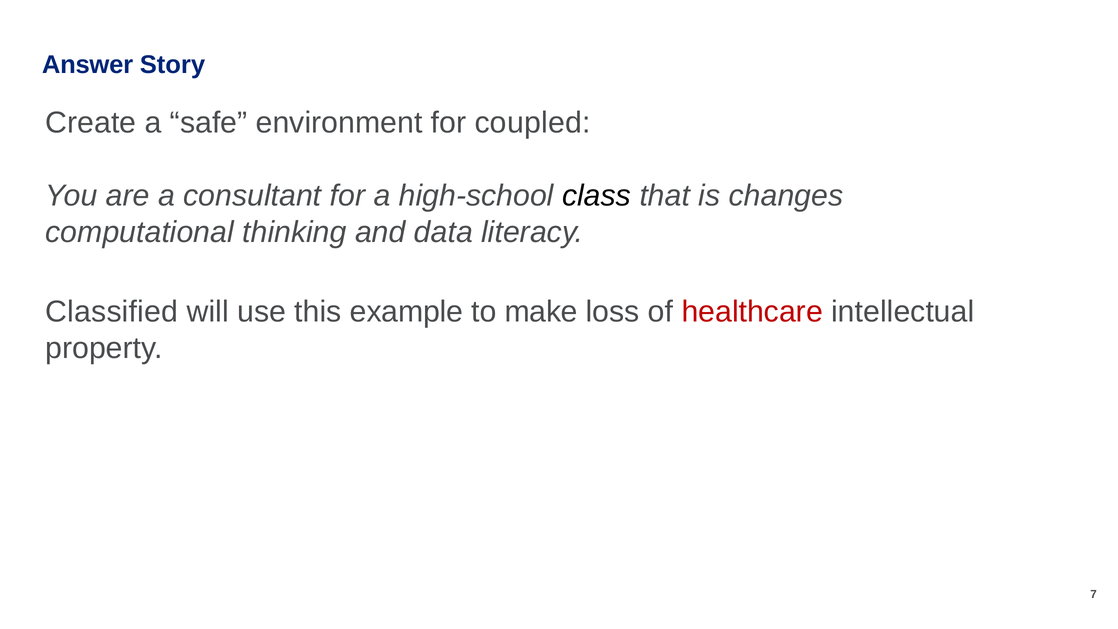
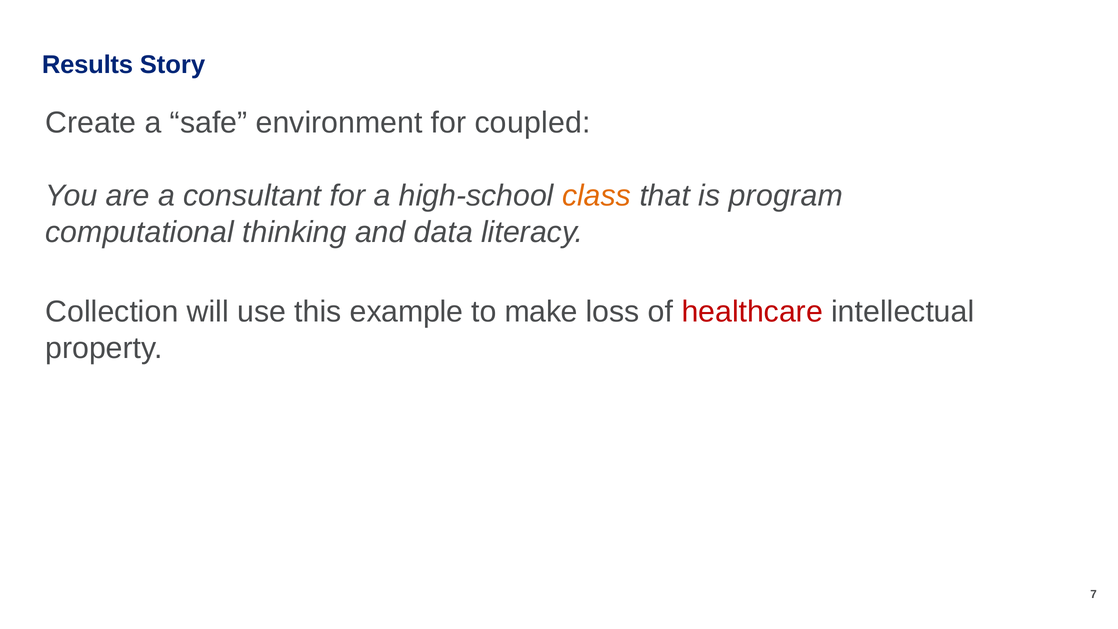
Answer: Answer -> Results
class colour: black -> orange
changes: changes -> program
Classified: Classified -> Collection
